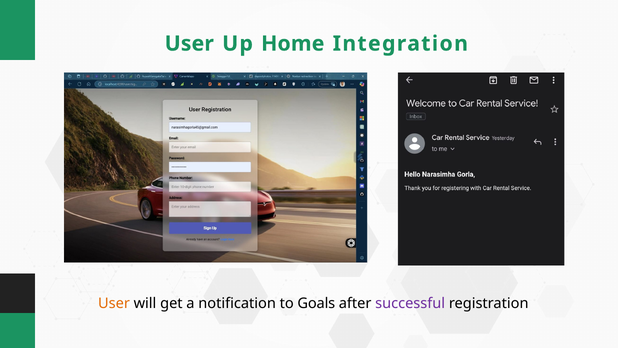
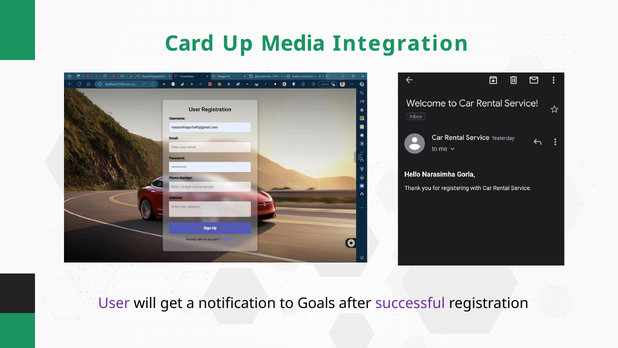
User at (189, 44): User -> Card
Home: Home -> Media
User at (114, 303) colour: orange -> purple
